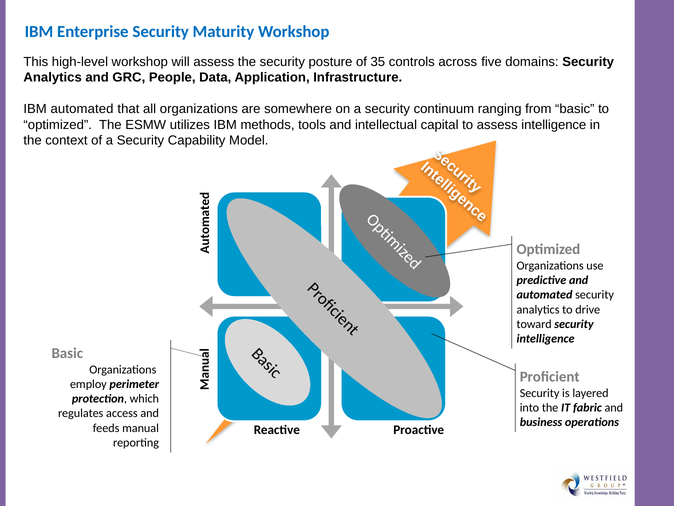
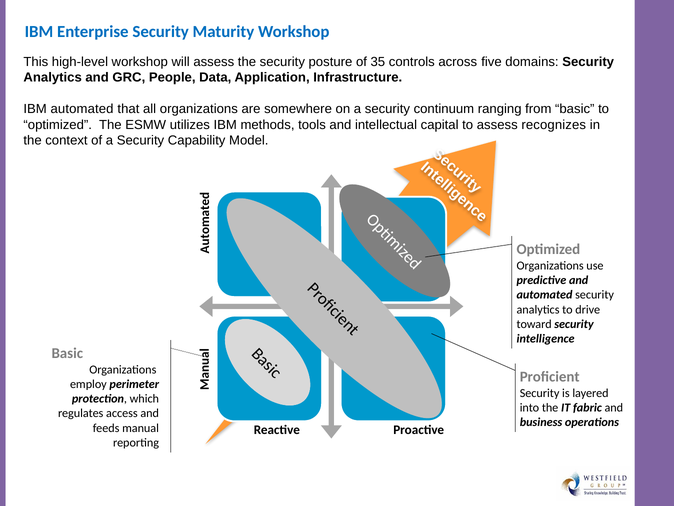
assess intelligence: intelligence -> recognizes
